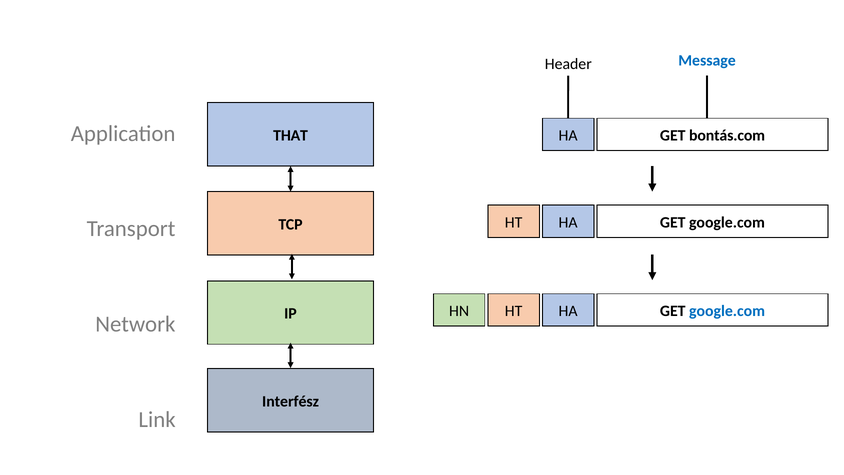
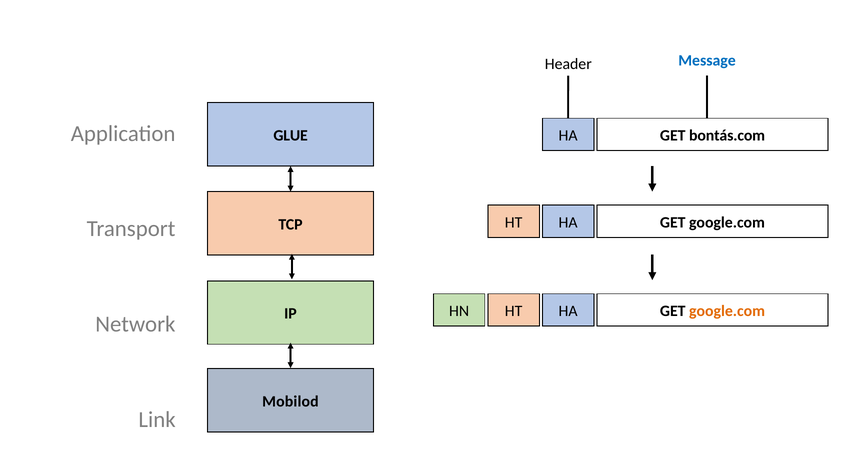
THAT: THAT -> GLUE
google.com at (727, 311) colour: blue -> orange
Interfész: Interfész -> Mobilod
